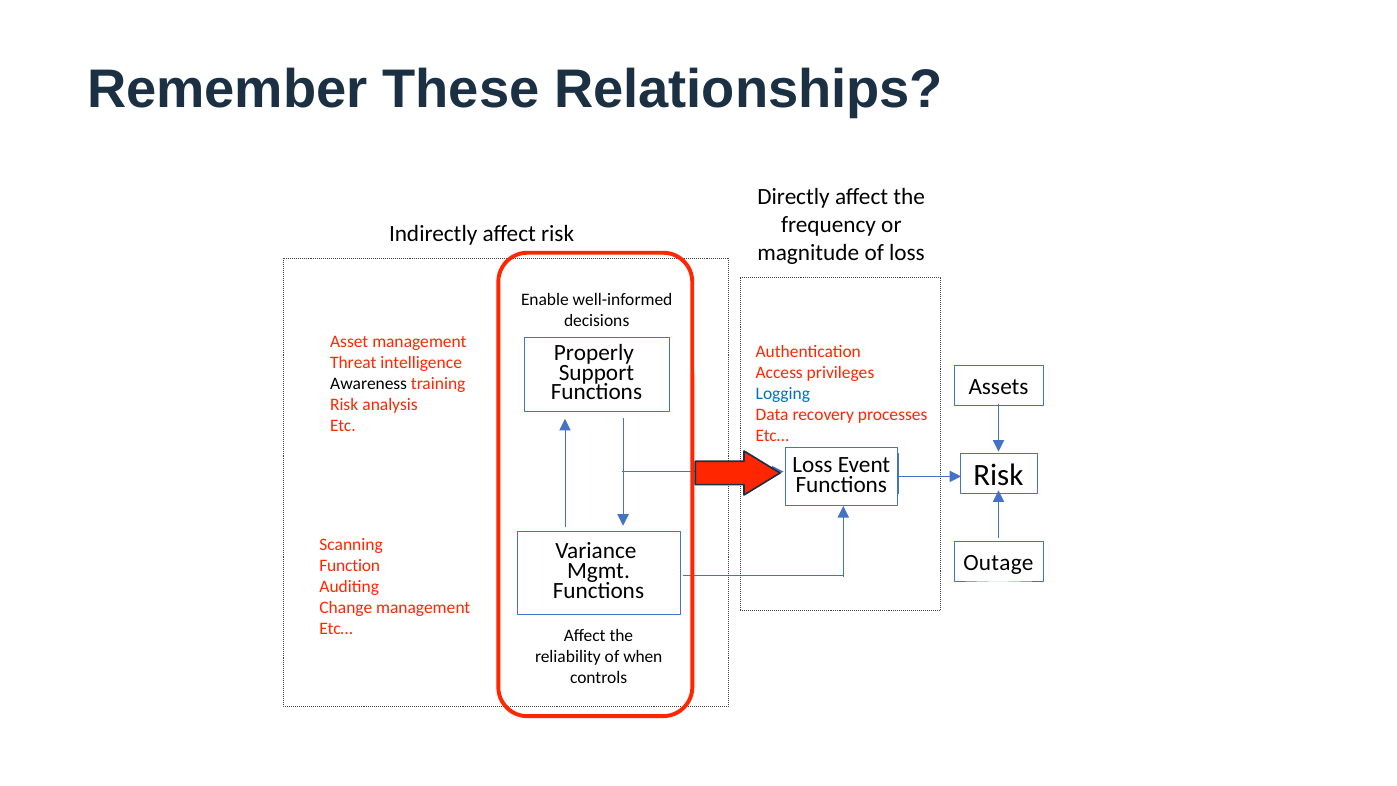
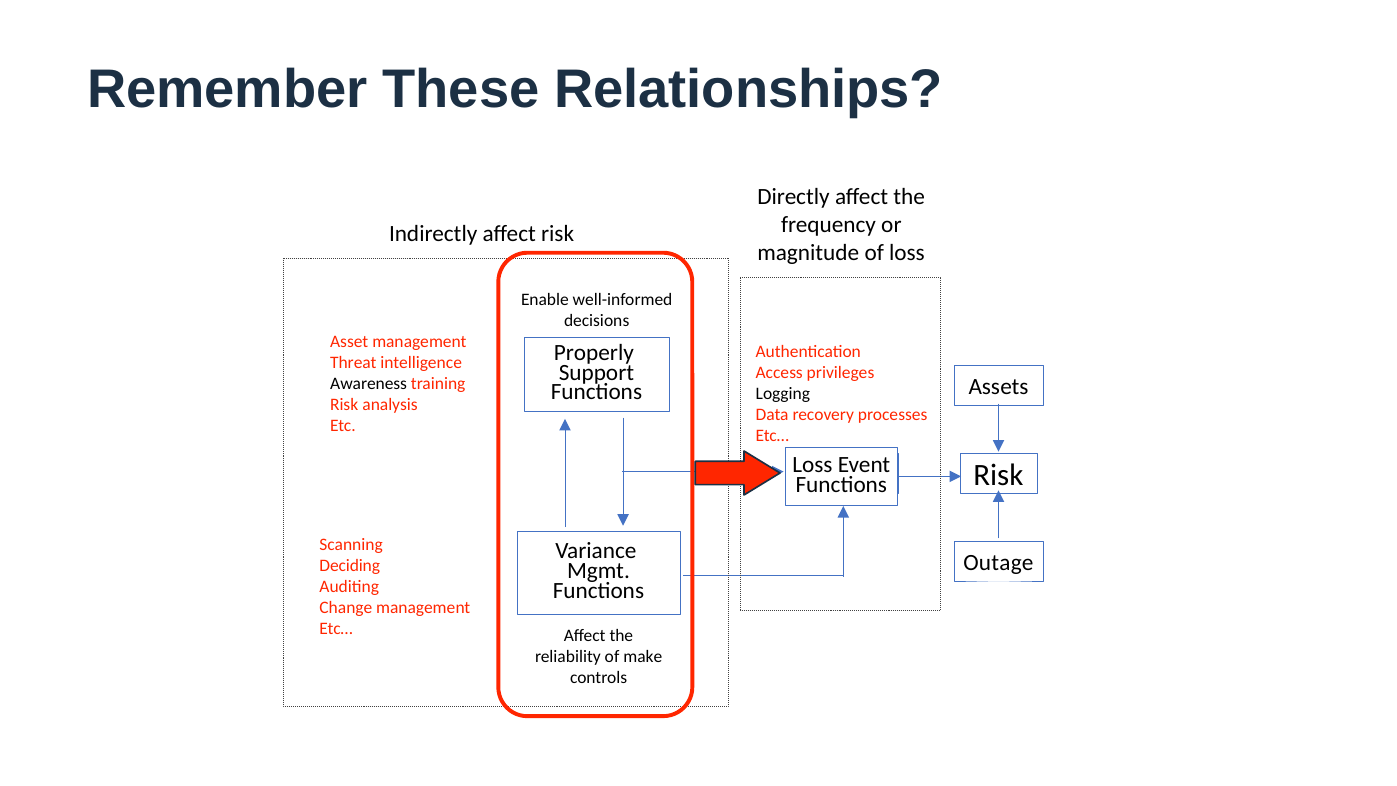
Logging colour: blue -> black
Function: Function -> Deciding
when: when -> make
